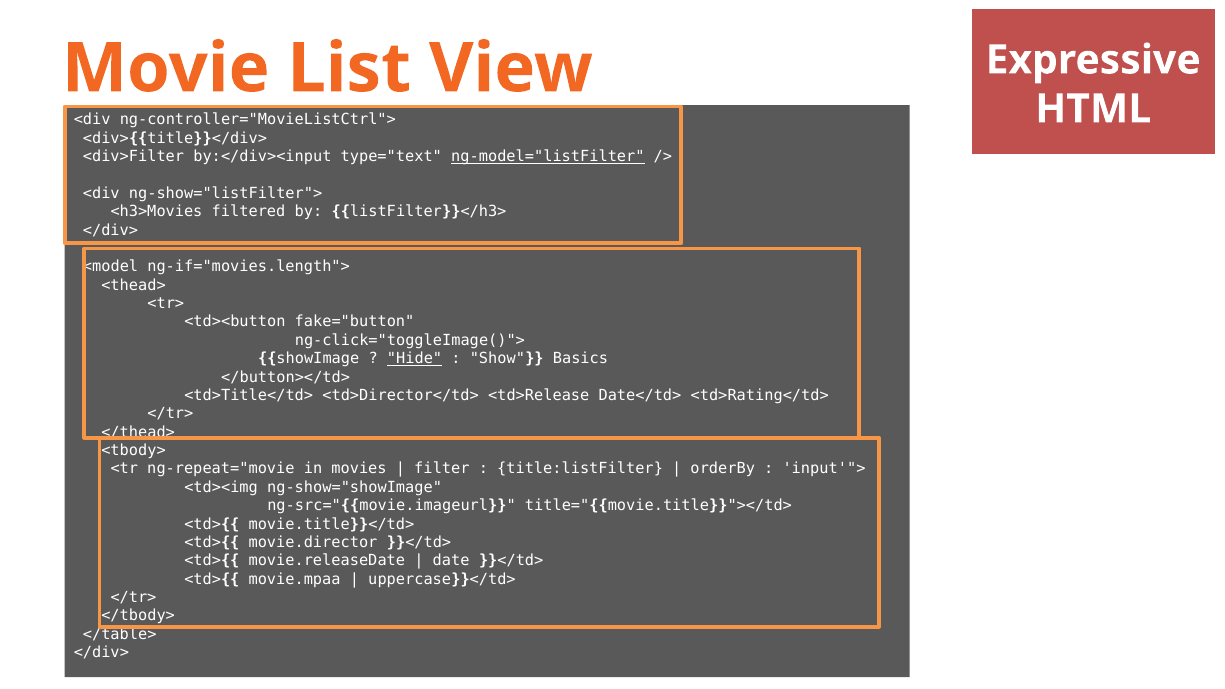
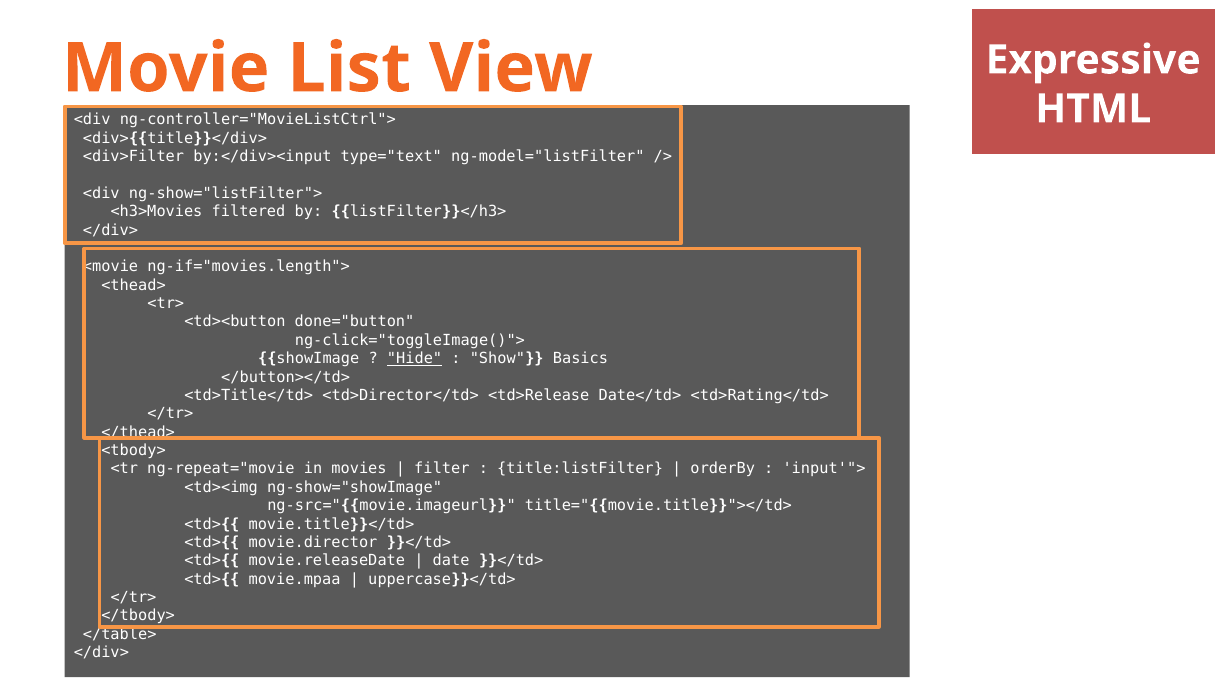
ng-model="listFilter underline: present -> none
<model: <model -> <movie
fake="button: fake="button -> done="button
